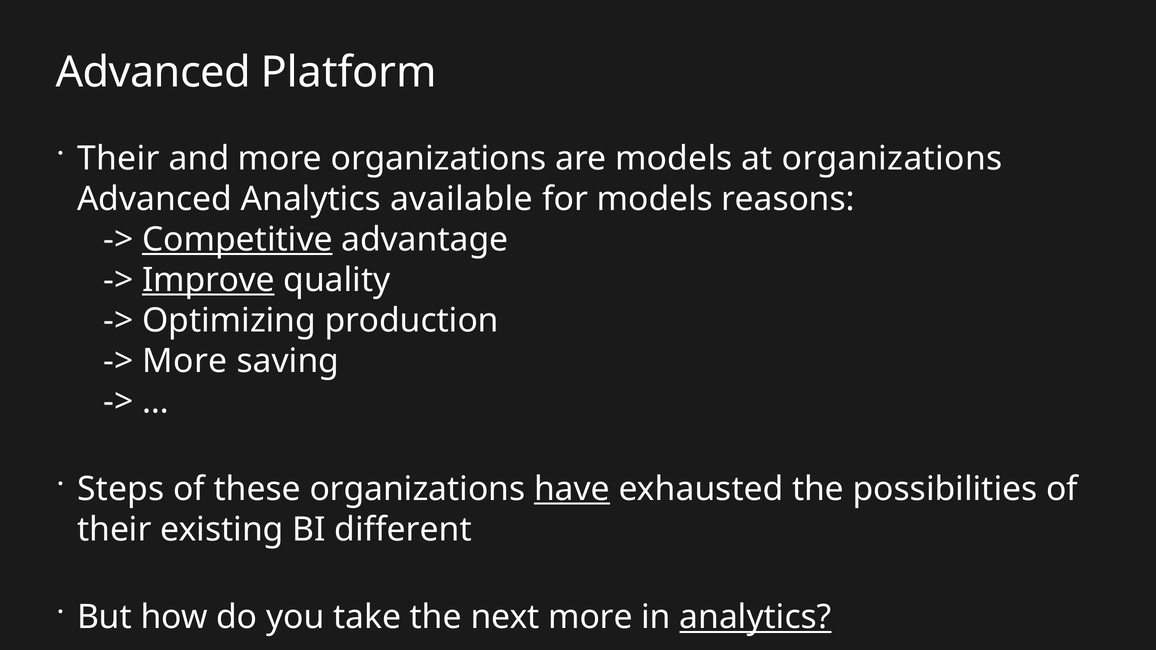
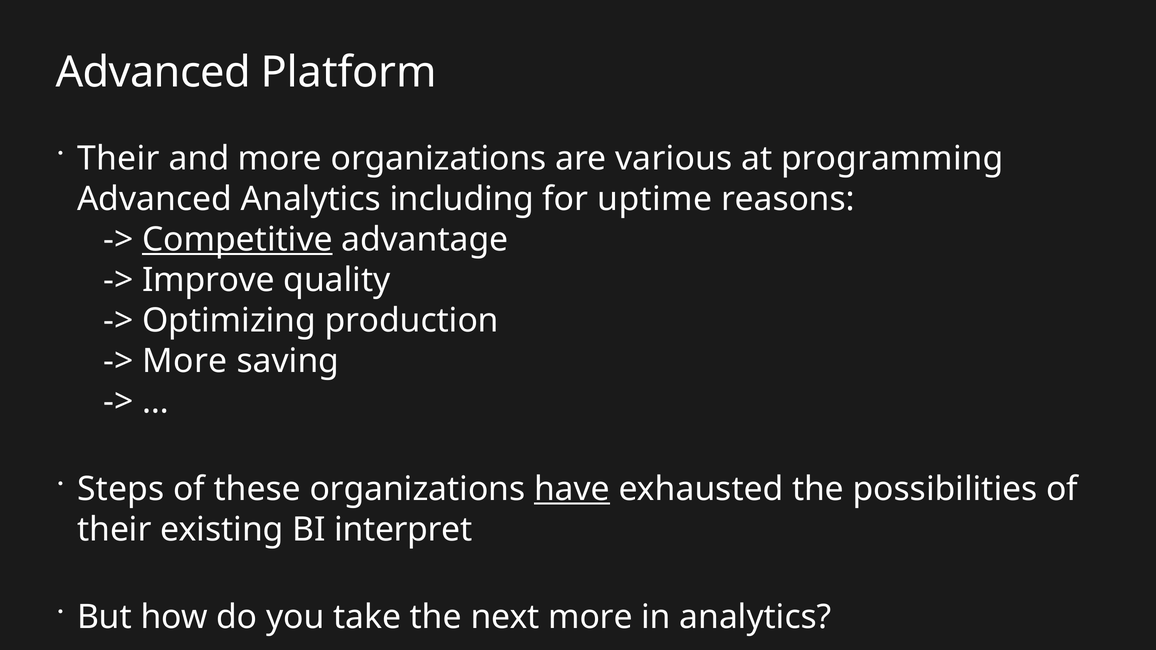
are models: models -> various
at organizations: organizations -> programming
available: available -> including
for models: models -> uptime
Improve underline: present -> none
different: different -> interpret
analytics at (755, 618) underline: present -> none
